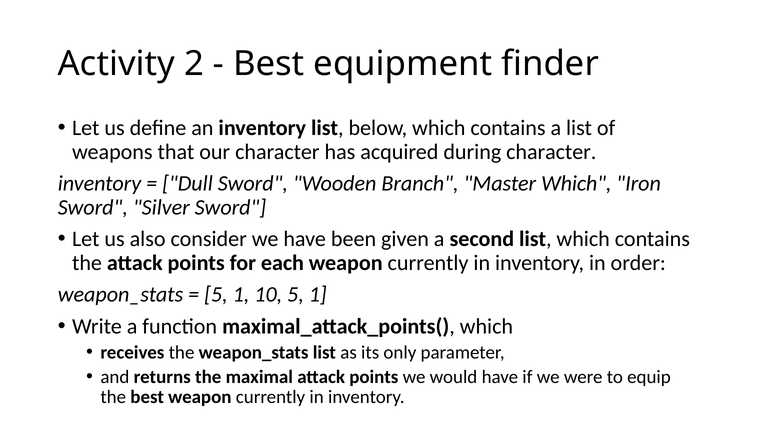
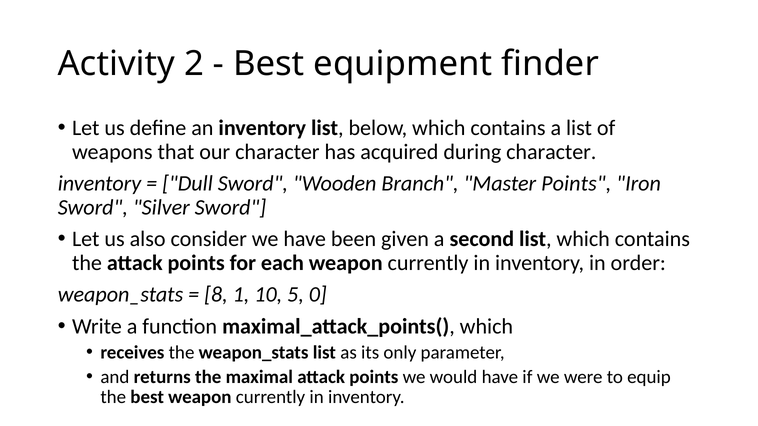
Master Which: Which -> Points
5 at (216, 295): 5 -> 8
10 5 1: 1 -> 0
